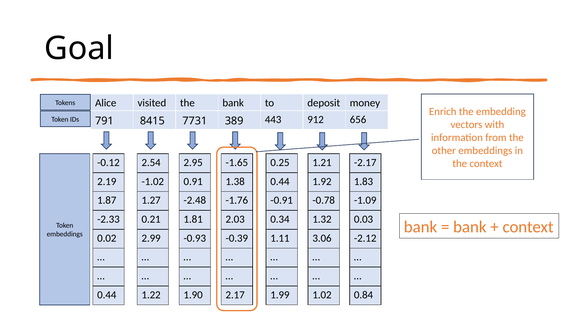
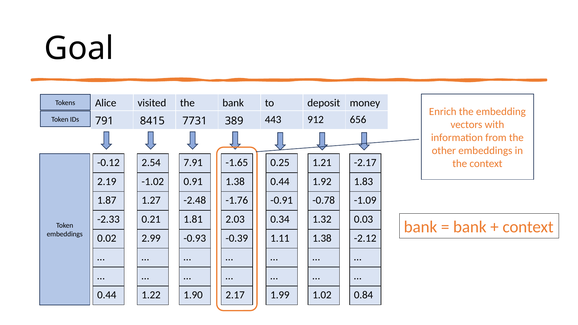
2.95: 2.95 -> 7.91
3.06 at (322, 238): 3.06 -> 1.38
